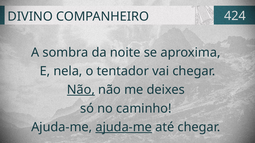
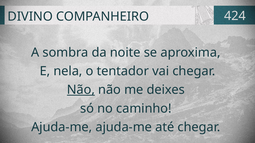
ajuda-me at (124, 127) underline: present -> none
